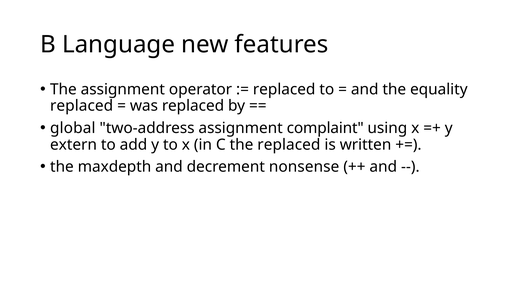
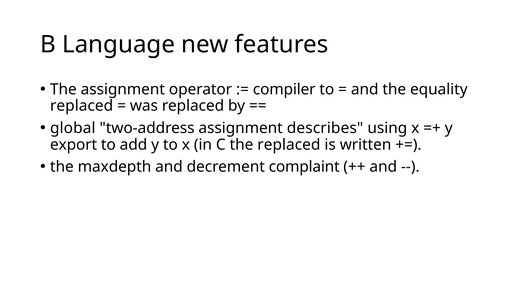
replaced at (284, 89): replaced -> compiler
complaint: complaint -> describes
extern: extern -> export
nonsense: nonsense -> complaint
